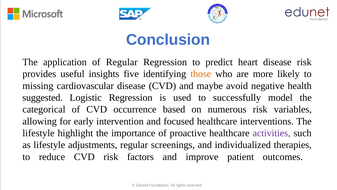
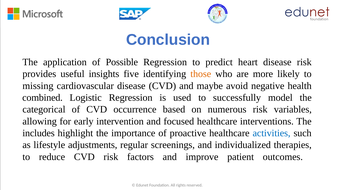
of Regular: Regular -> Possible
suggested: suggested -> combined
lifestyle at (38, 133): lifestyle -> includes
activities colour: purple -> blue
